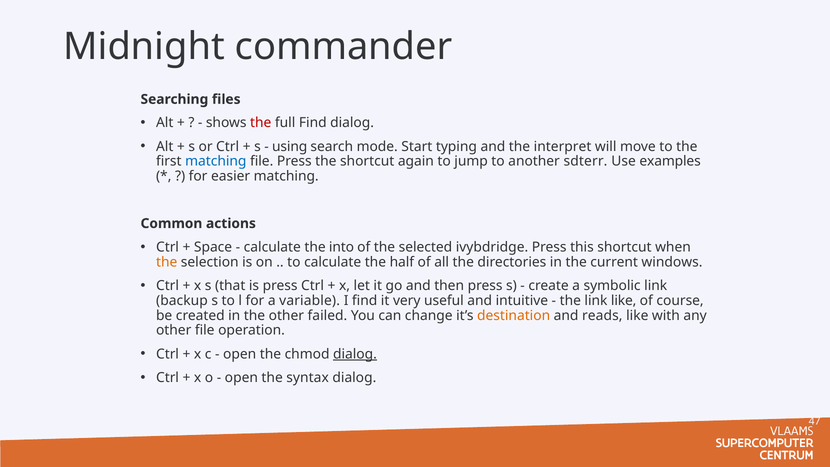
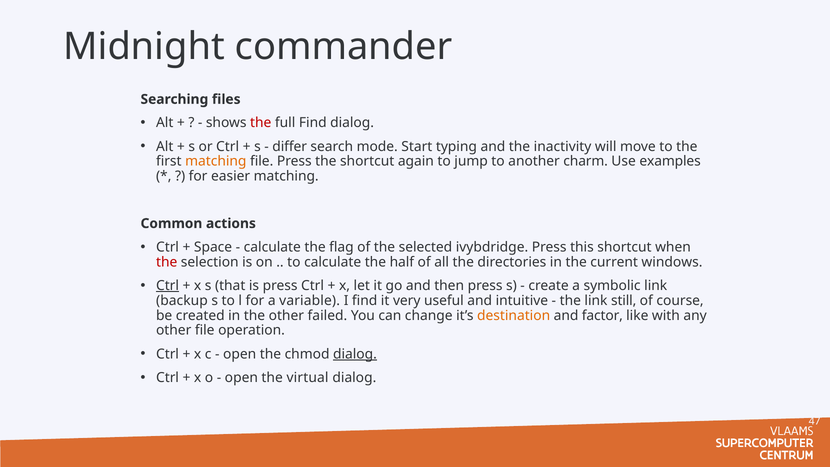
using: using -> differ
interpret: interpret -> inactivity
matching at (216, 161) colour: blue -> orange
sdterr: sdterr -> charm
into: into -> flag
the at (167, 262) colour: orange -> red
Ctrl at (168, 286) underline: none -> present
link like: like -> still
reads: reads -> factor
syntax: syntax -> virtual
